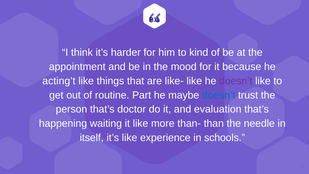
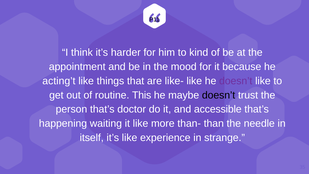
Part: Part -> This
doesn’t at (219, 95) colour: blue -> black
evaluation: evaluation -> accessible
schools: schools -> strange
